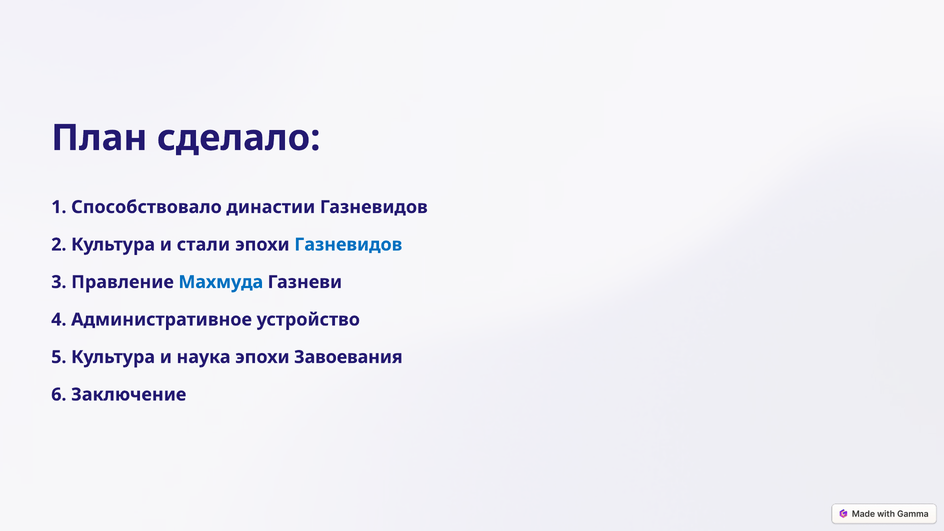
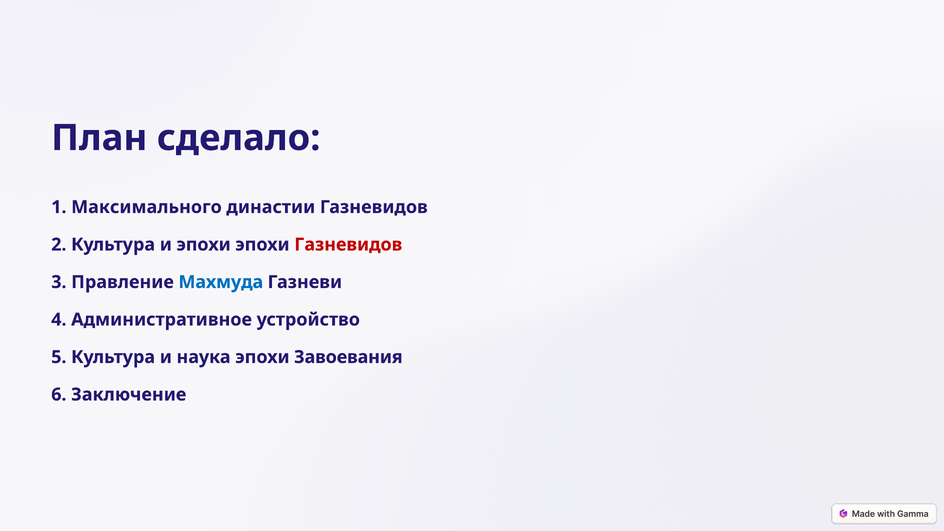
Способствовало: Способствовало -> Максимального
и стали: стали -> эпохи
Газневидов at (348, 245) colour: blue -> red
